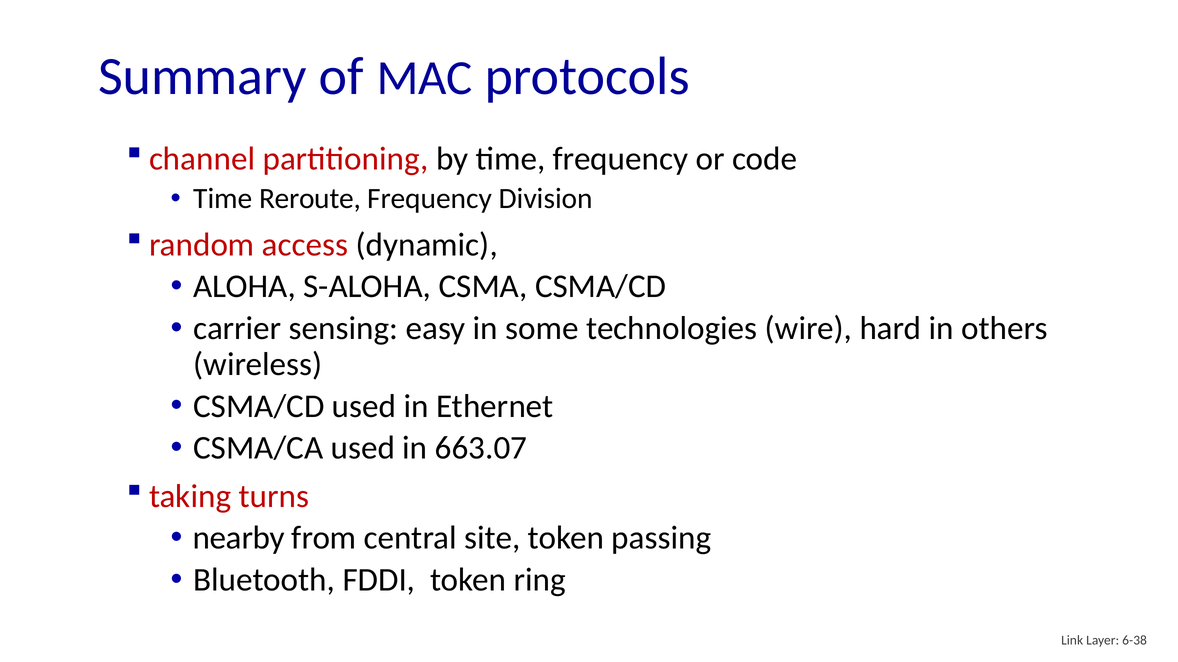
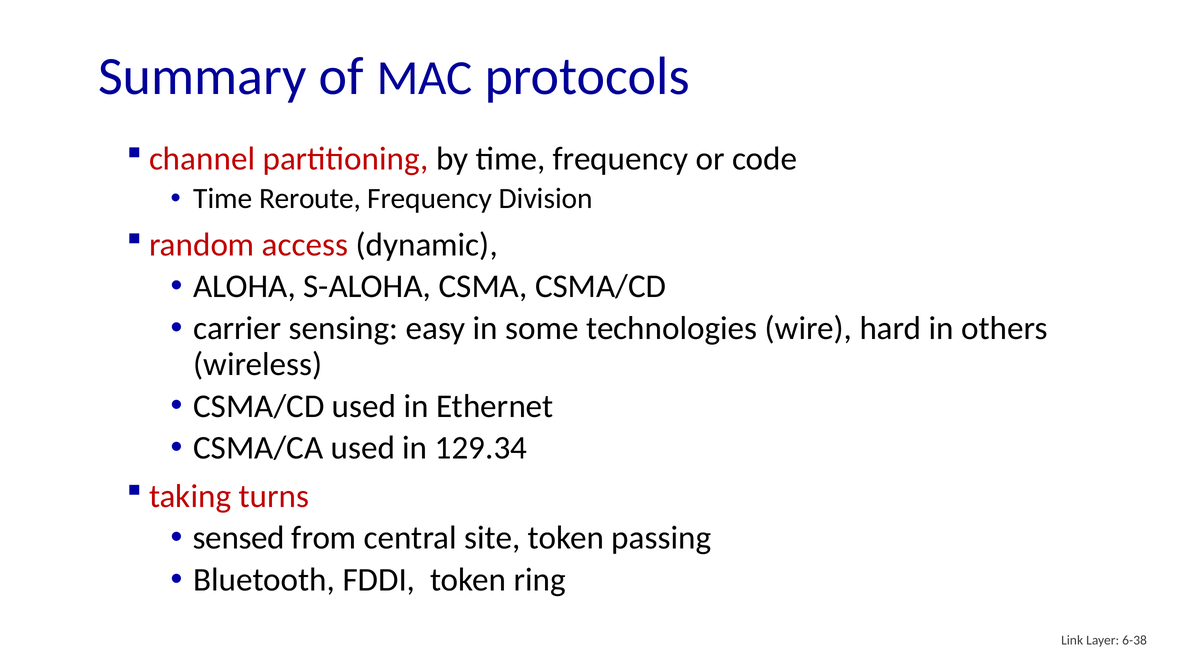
663.07: 663.07 -> 129.34
nearby: nearby -> sensed
